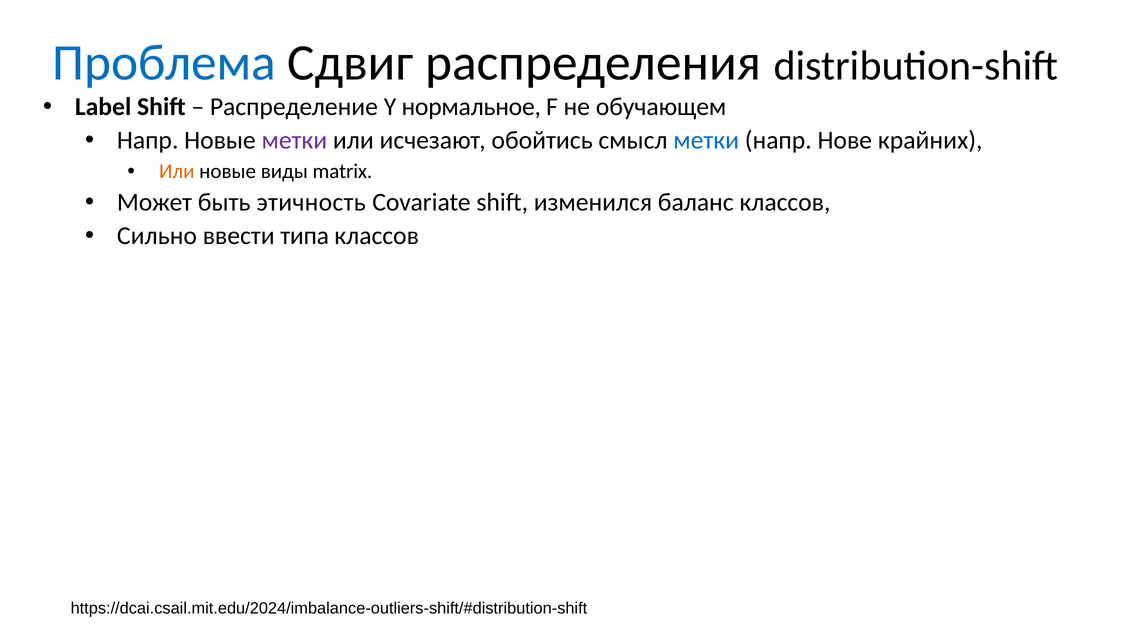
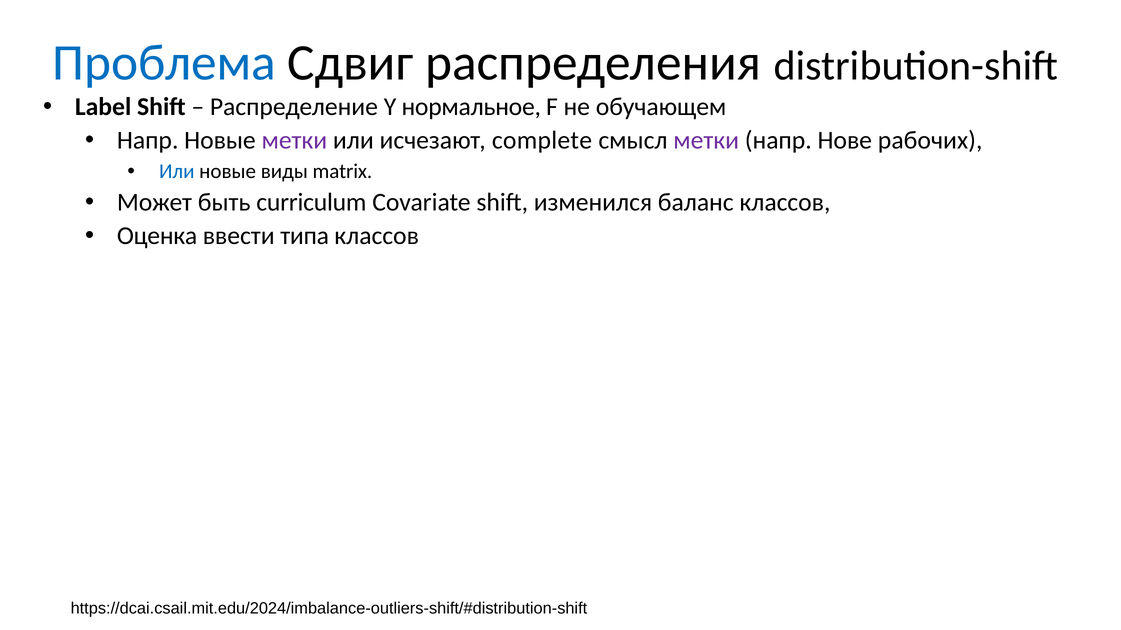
обойтись: обойтись -> complete
метки at (706, 141) colour: blue -> purple
крайних: крайних -> рабочих
Или at (177, 172) colour: orange -> blue
этичность: этичность -> curriculum
Сильно: Сильно -> Оценка
